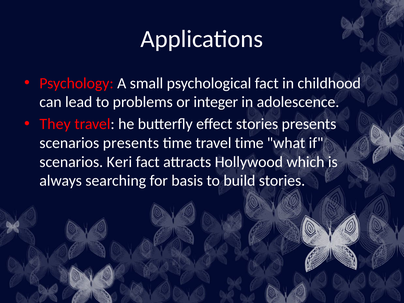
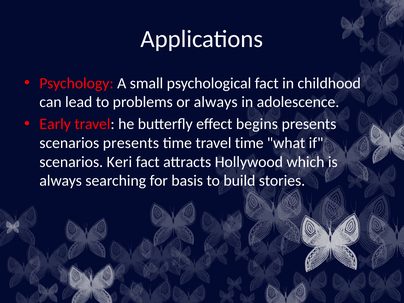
or integer: integer -> always
They: They -> Early
effect stories: stories -> begins
